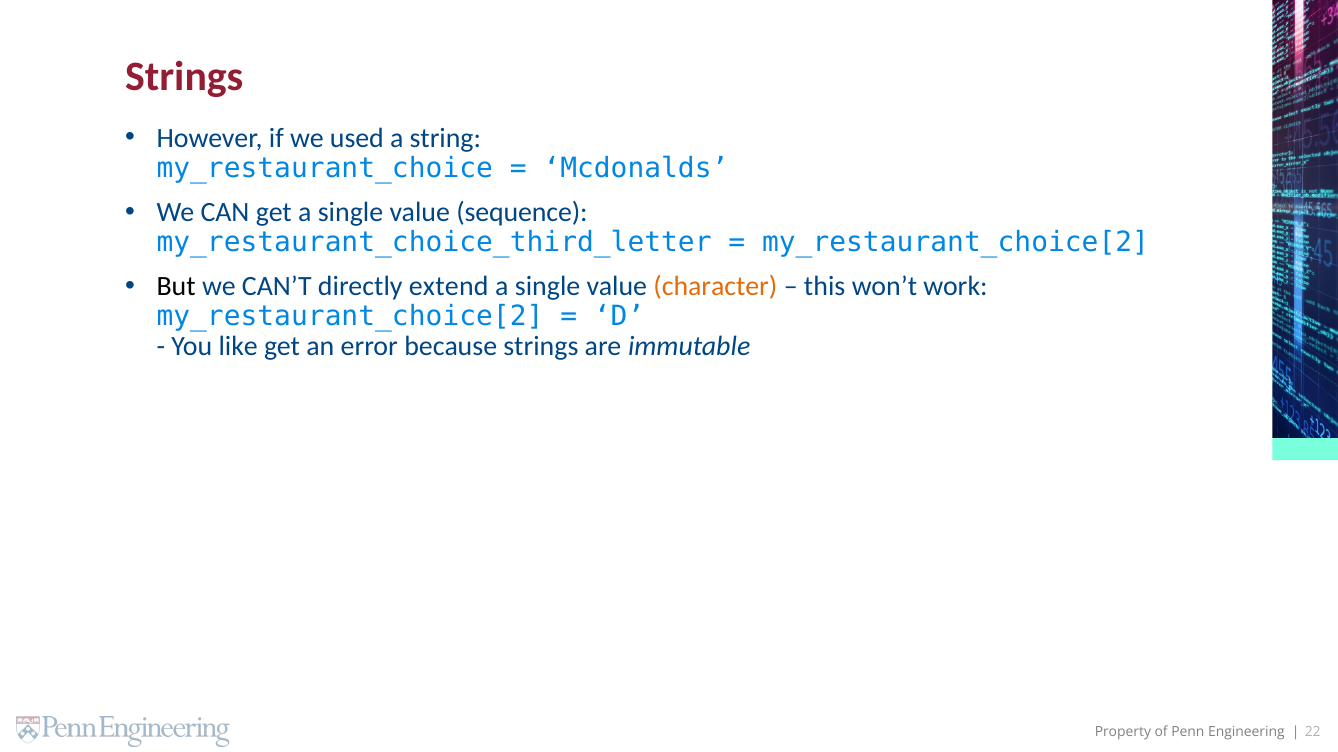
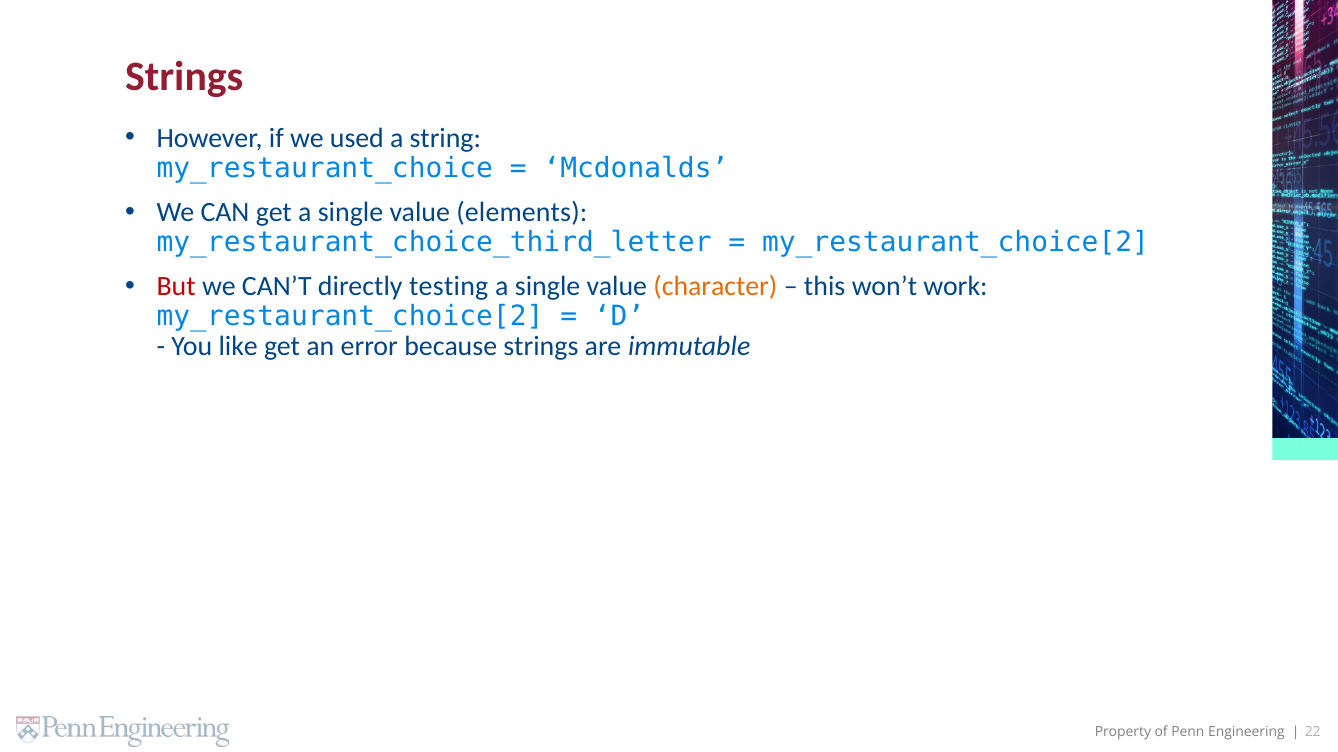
sequence: sequence -> elements
But colour: black -> red
extend: extend -> testing
